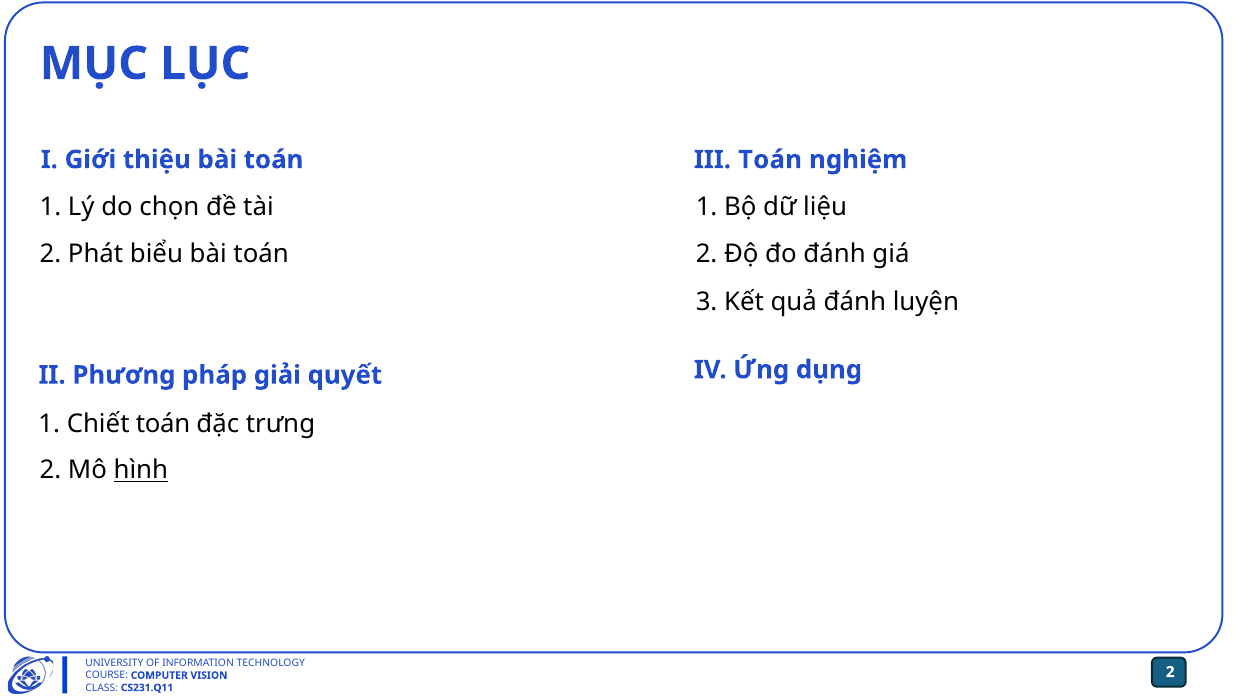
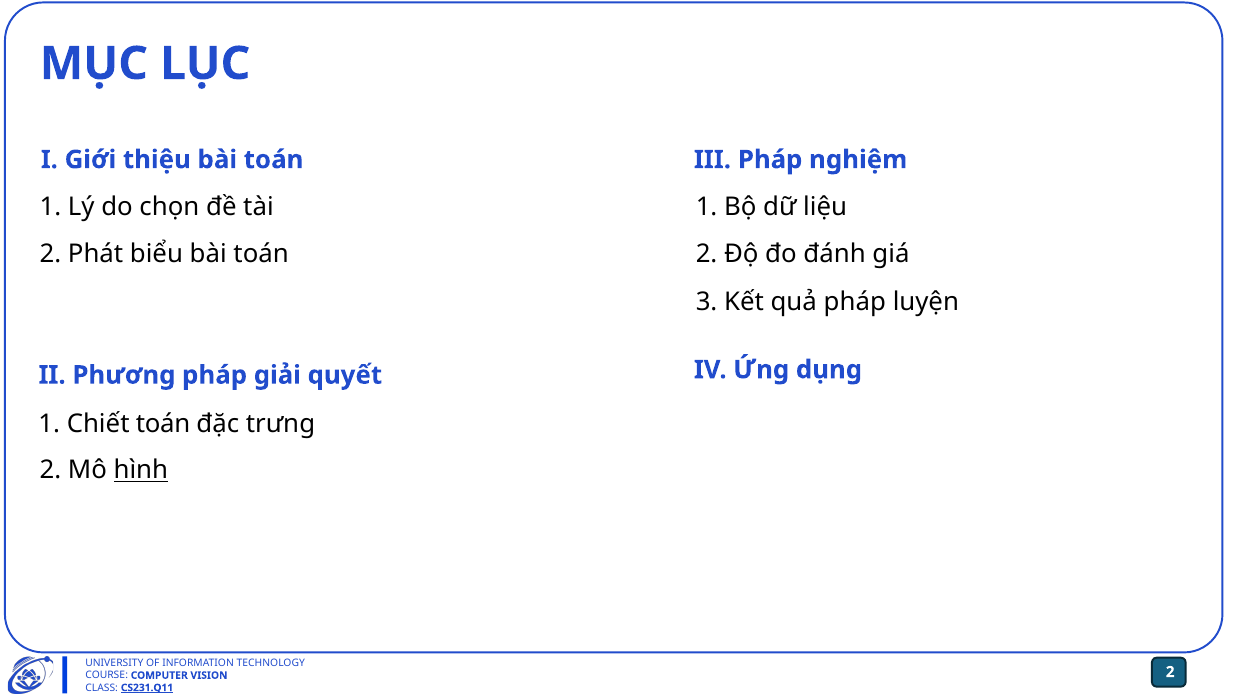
III Toán: Toán -> Pháp
quả đánh: đánh -> pháp
CS231.Q11 underline: none -> present
